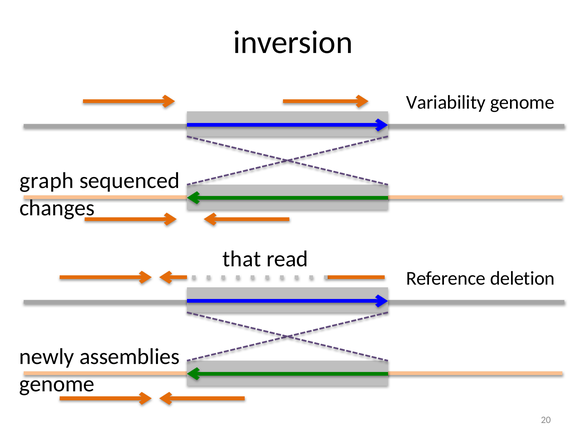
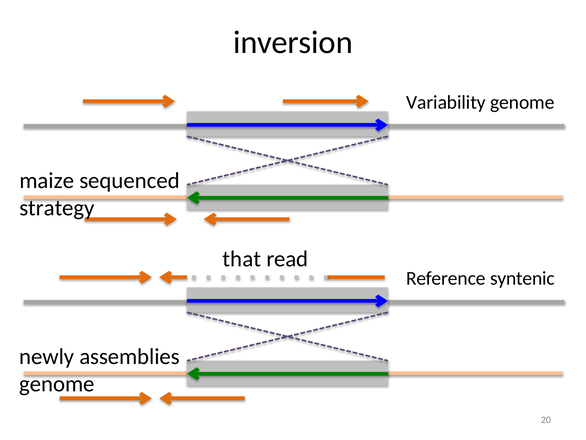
graph: graph -> maize
changes: changes -> strategy
deletion: deletion -> syntenic
